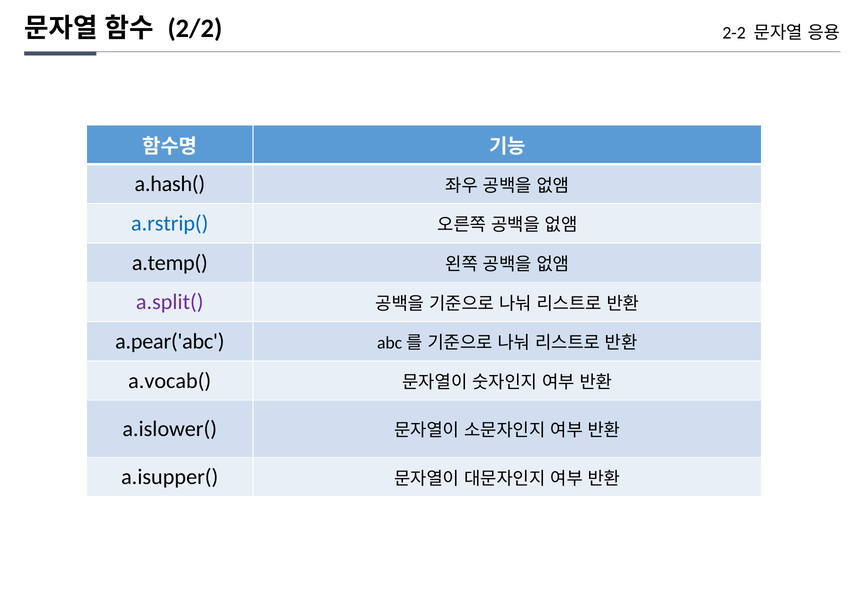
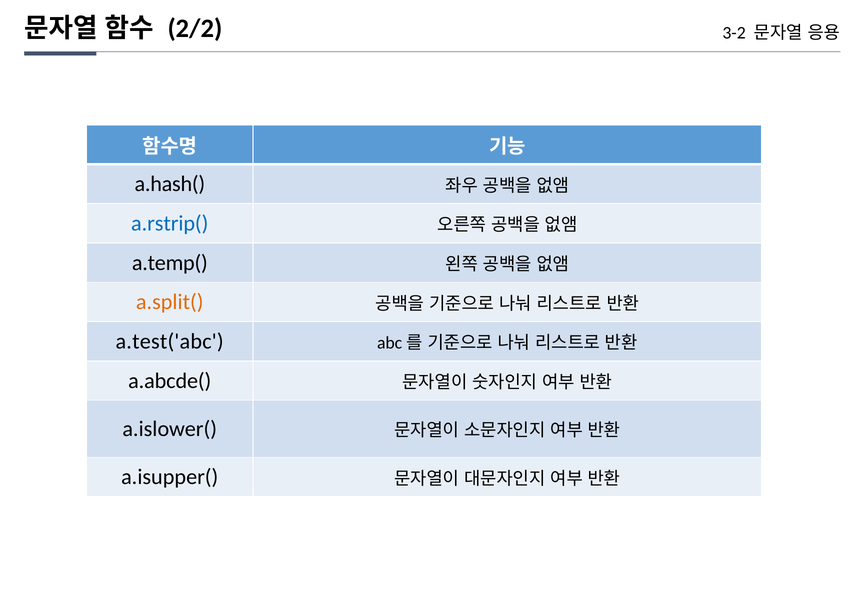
2-2: 2-2 -> 3-2
a.split( colour: purple -> orange
a.pear('abc: a.pear('abc -> a.test('abc
a.vocab(: a.vocab( -> a.abcde(
